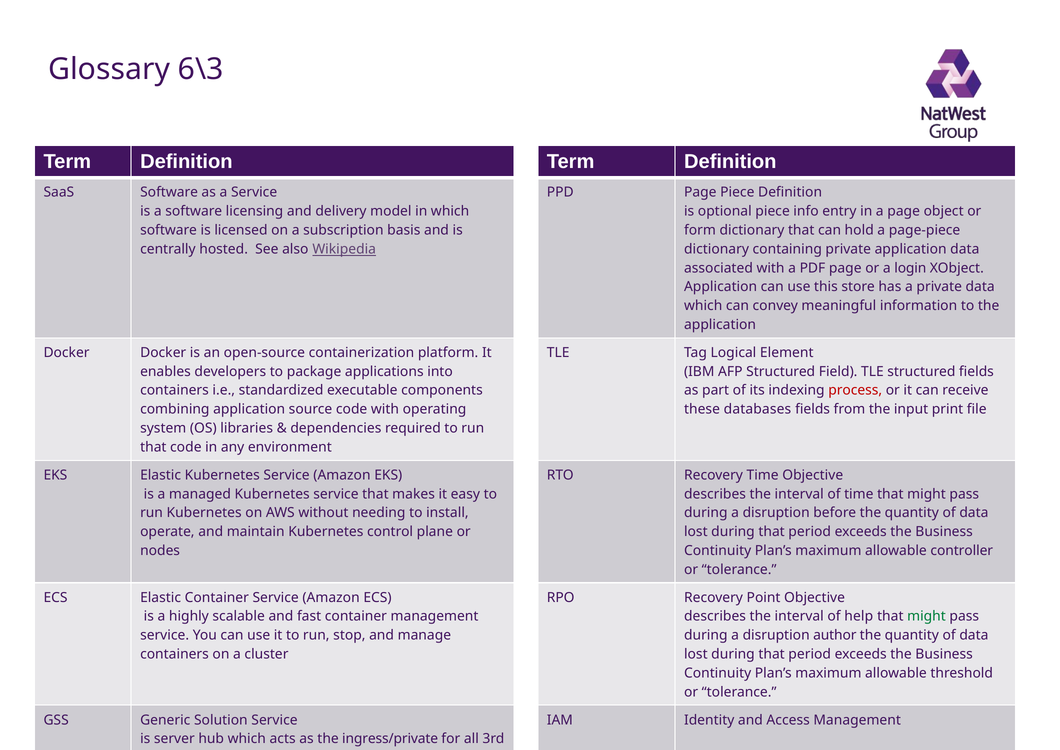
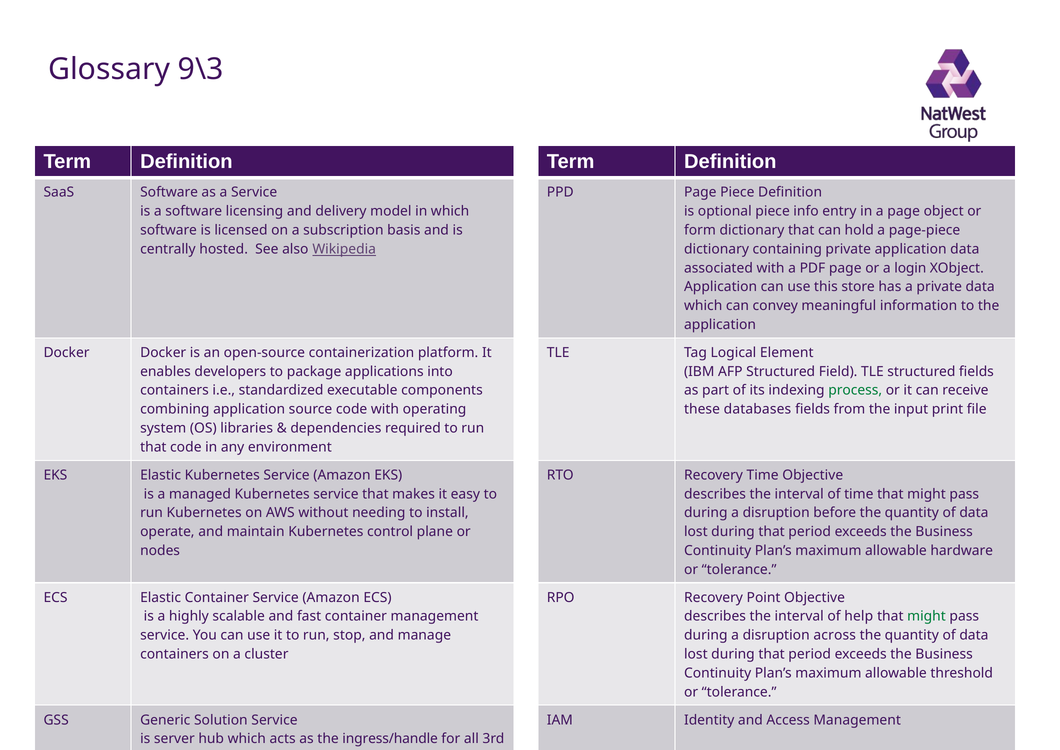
6\3: 6\3 -> 9\3
process colour: red -> green
controller: controller -> hardware
author: author -> across
ingress/private: ingress/private -> ingress/handle
